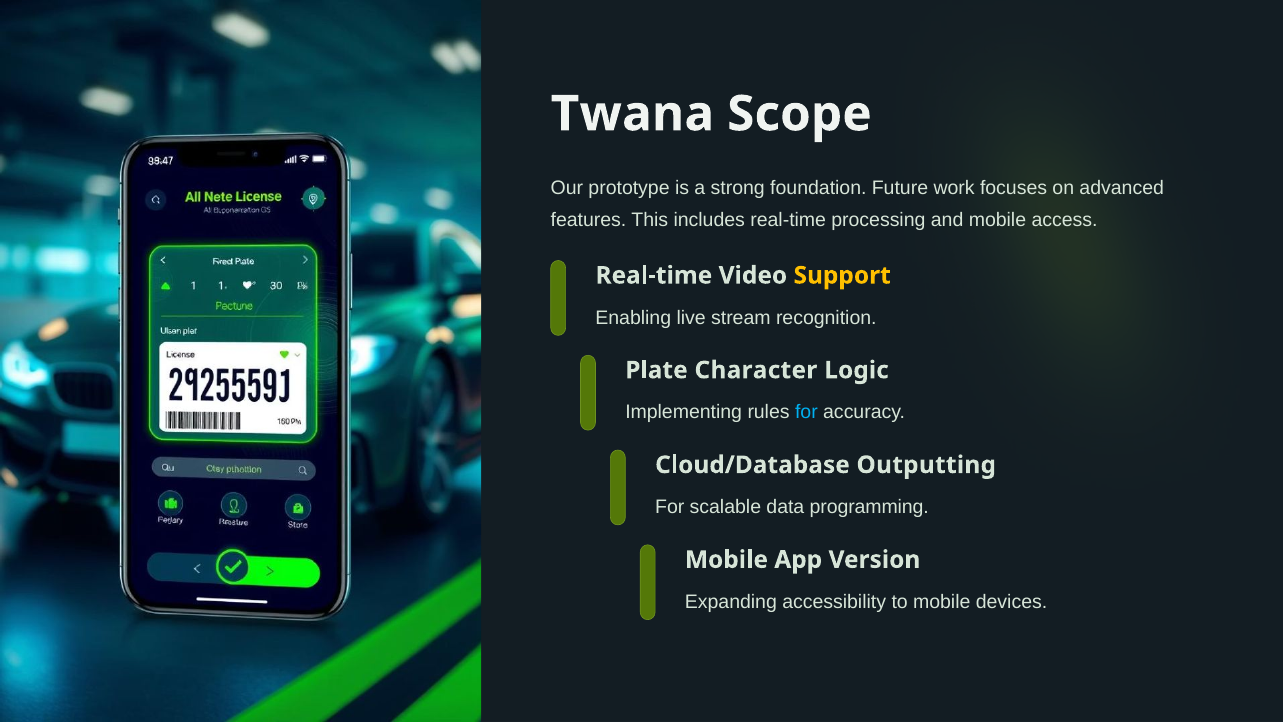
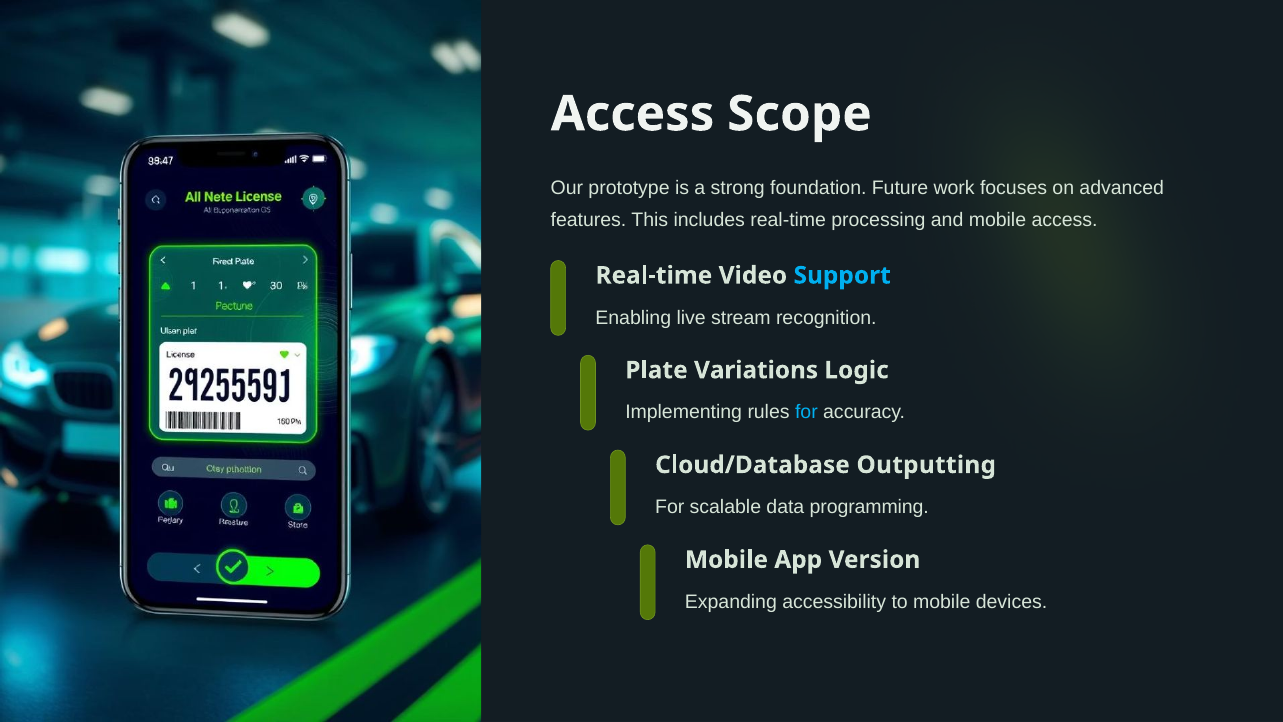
Twana at (632, 114): Twana -> Access
Support colour: yellow -> light blue
Character: Character -> Variations
